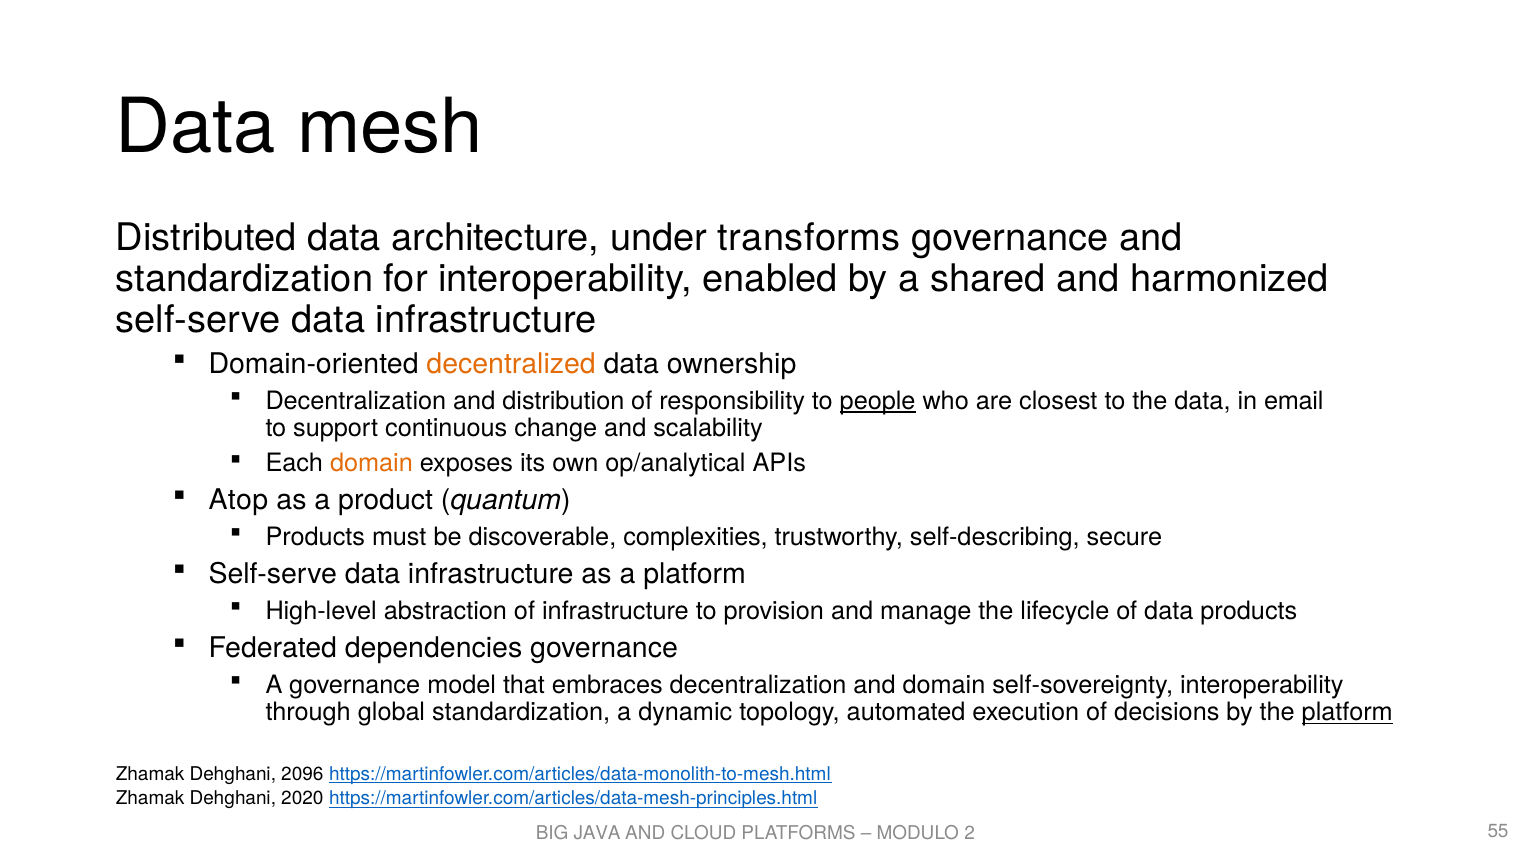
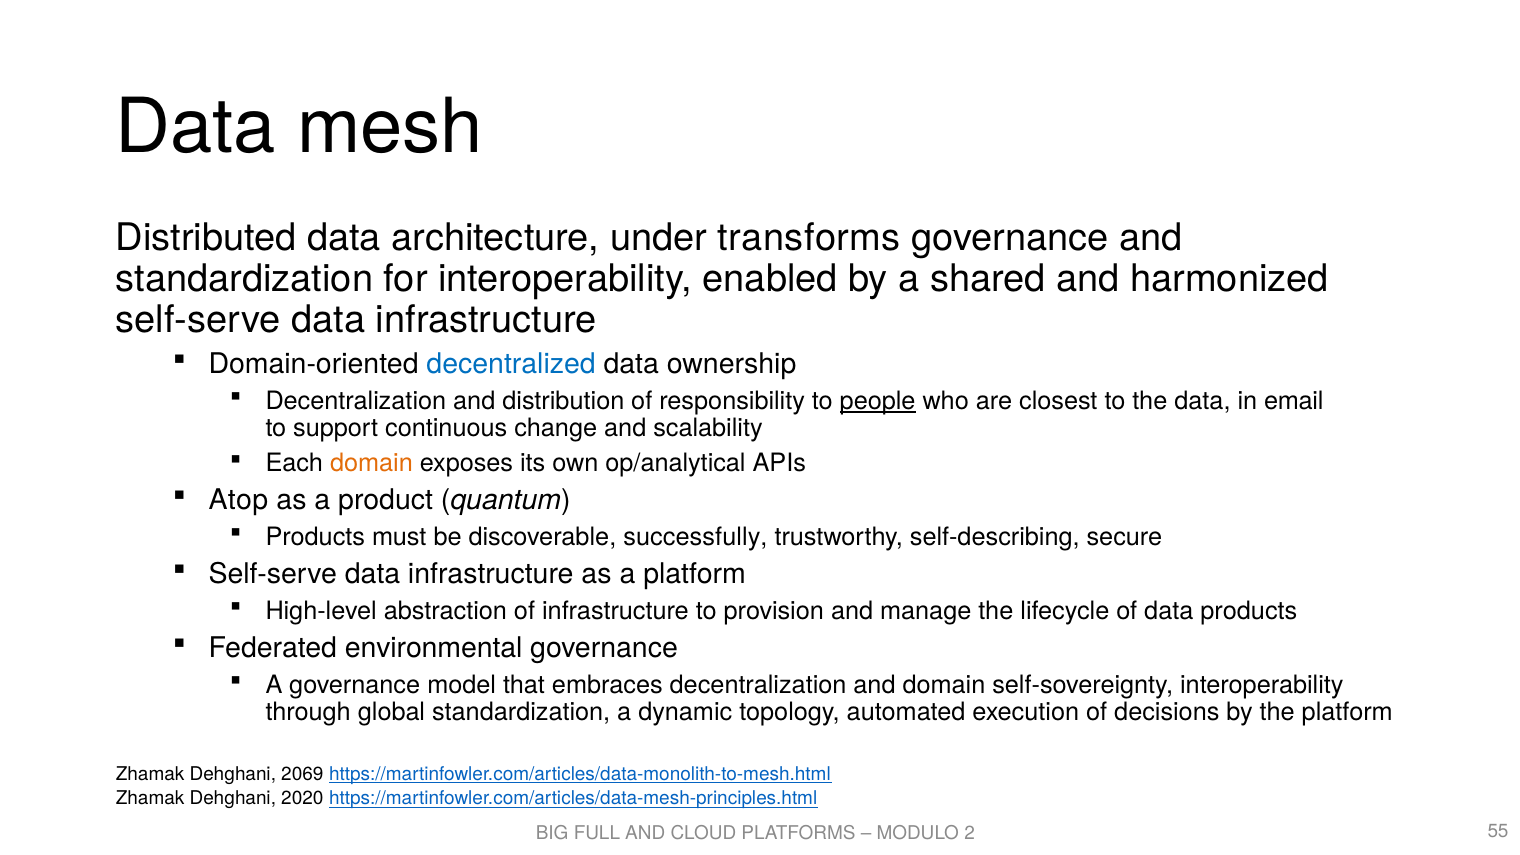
decentralized colour: orange -> blue
complexities: complexities -> successfully
dependencies: dependencies -> environmental
platform at (1347, 713) underline: present -> none
2096: 2096 -> 2069
JAVA: JAVA -> FULL
